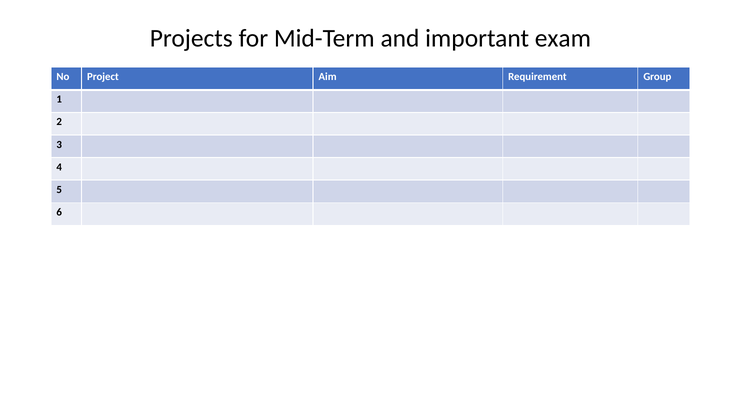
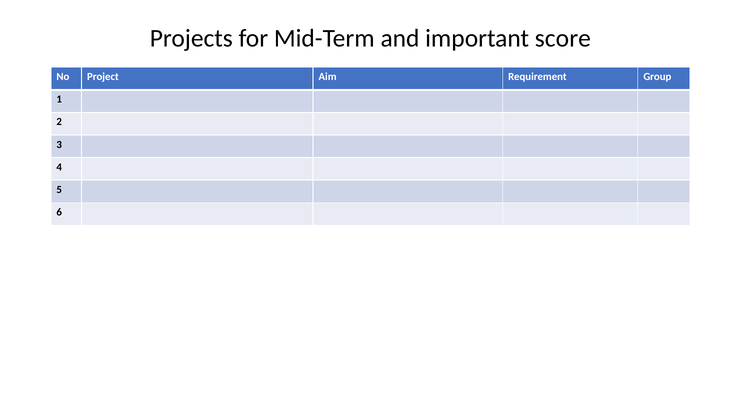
exam: exam -> score
